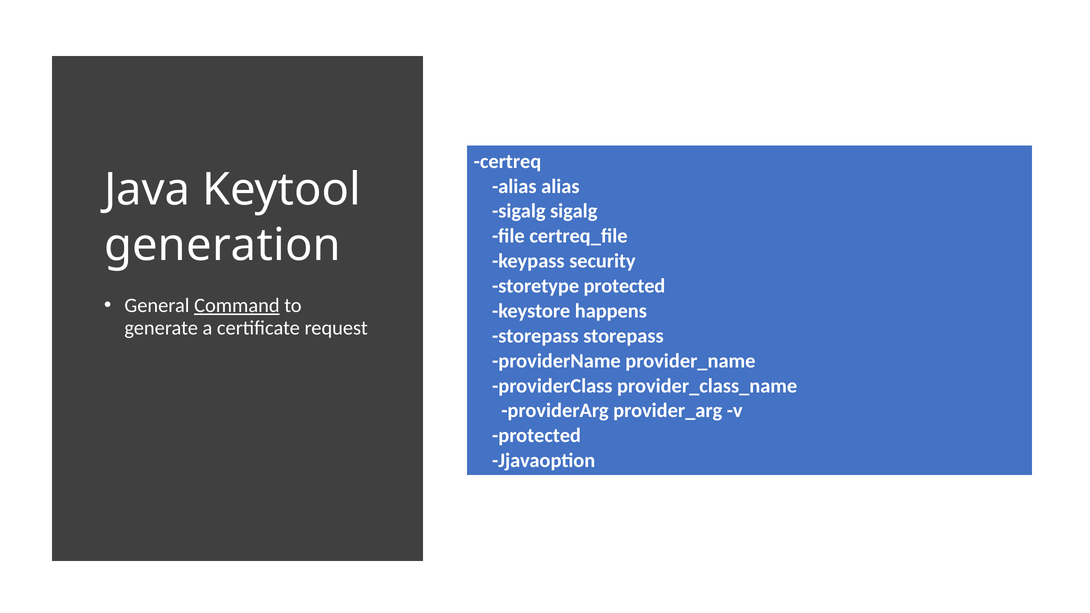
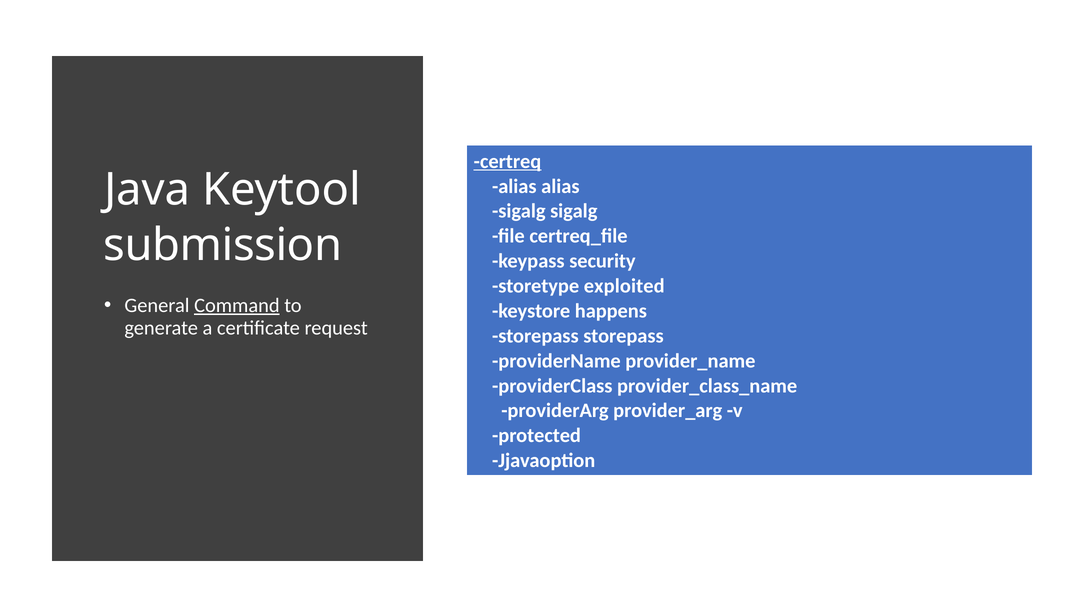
certreq underline: none -> present
generation: generation -> submission
storetype protected: protected -> exploited
